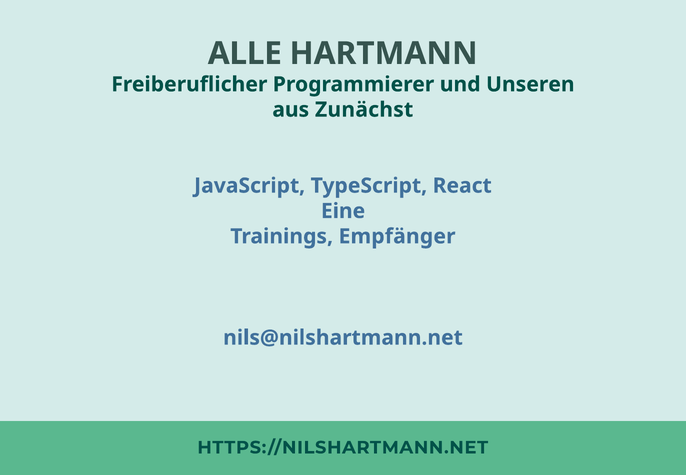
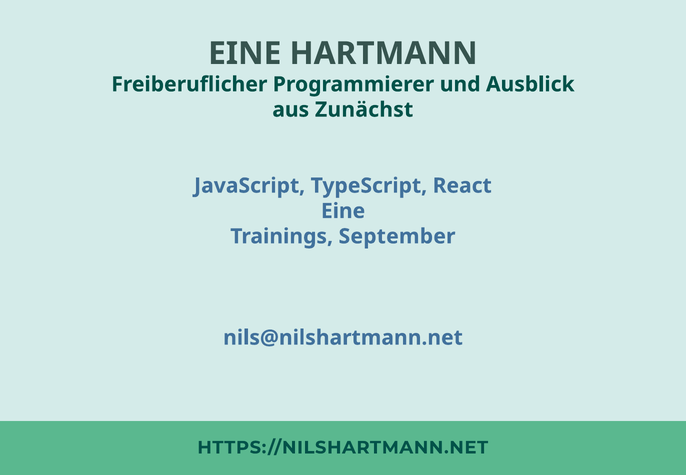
ALLE at (245, 53): ALLE -> EINE
Unseren: Unseren -> Ausblick
Empfänger: Empfänger -> September
